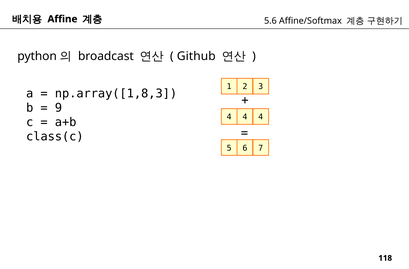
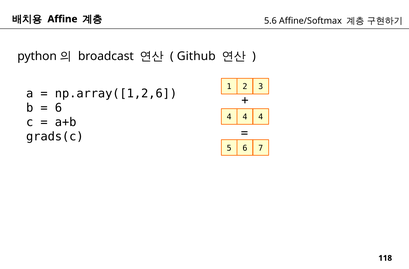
np.array([1,8,3: np.array([1,8,3 -> np.array([1,2,6
9 at (58, 108): 9 -> 6
class(c: class(c -> grads(c
